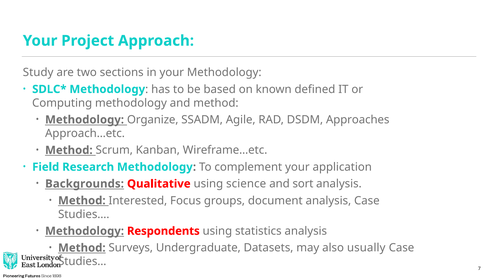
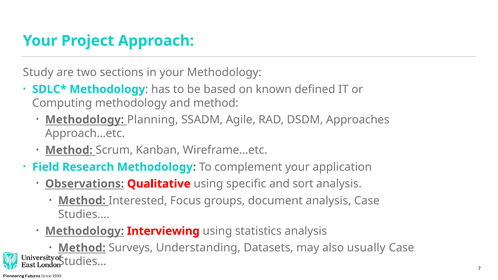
Organize: Organize -> Planning
Backgrounds: Backgrounds -> Observations
science: science -> specific
Respondents: Respondents -> Interviewing
Undergraduate: Undergraduate -> Understanding
